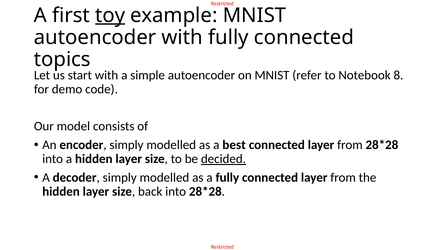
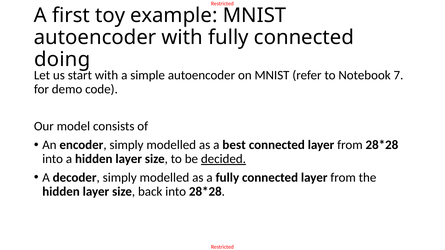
toy underline: present -> none
topics: topics -> doing
8: 8 -> 7
